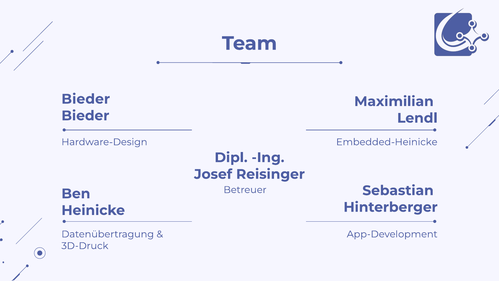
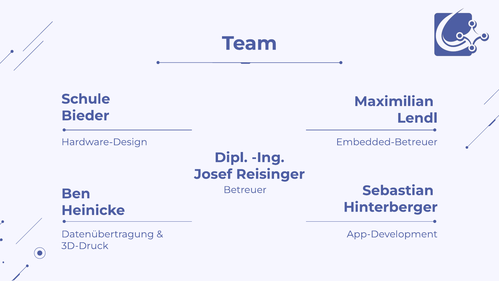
Bieder at (86, 99): Bieder -> Schule
Embedded-Heinicke: Embedded-Heinicke -> Embedded-Betreuer
